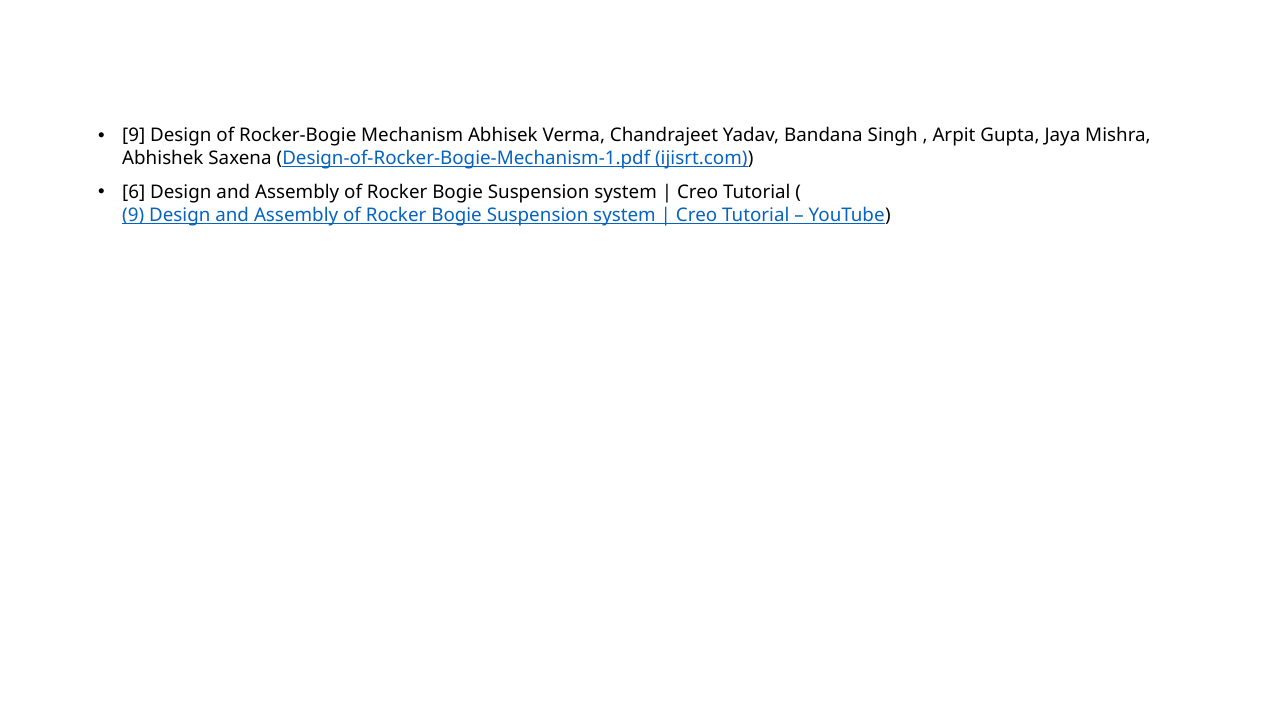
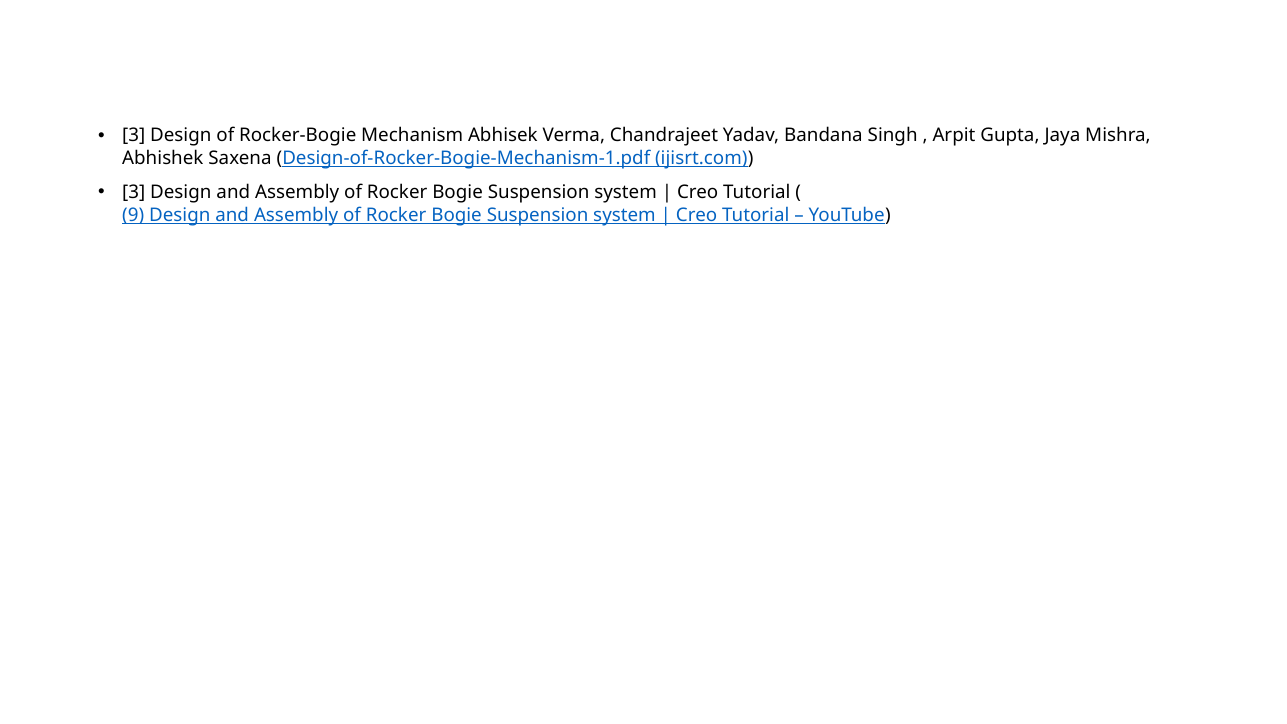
9 at (134, 136): 9 -> 3
6 at (134, 192): 6 -> 3
